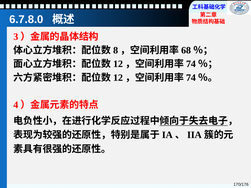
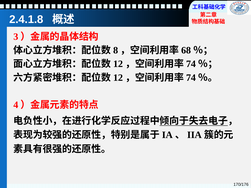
6.7.8.0: 6.7.8.0 -> 2.4.1.8
